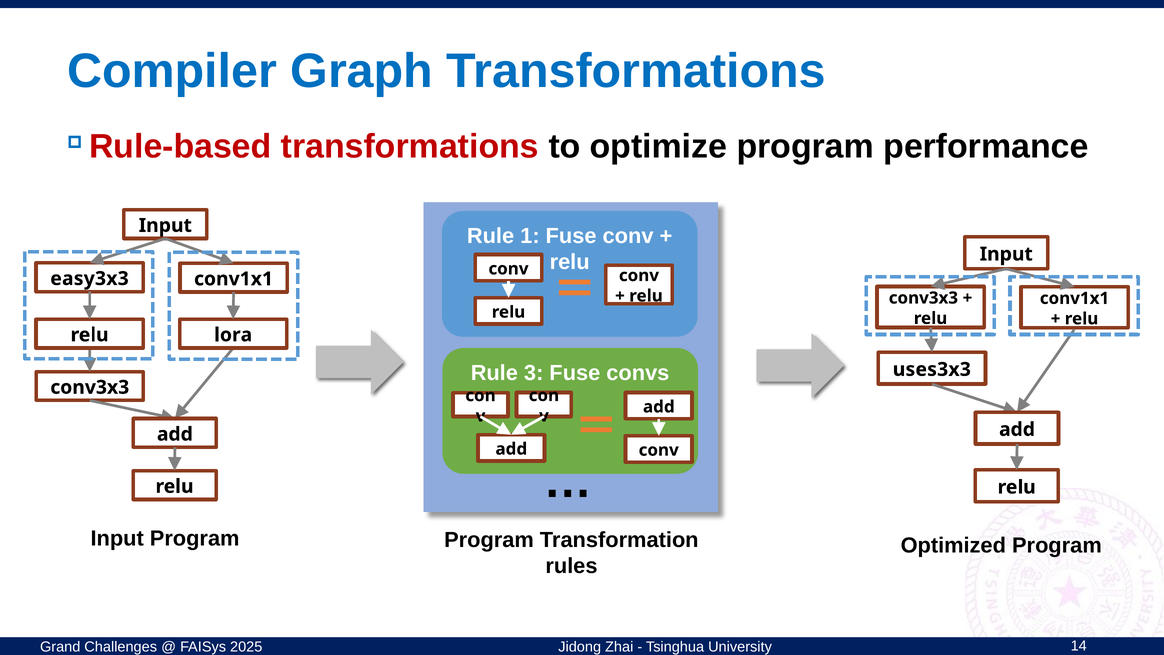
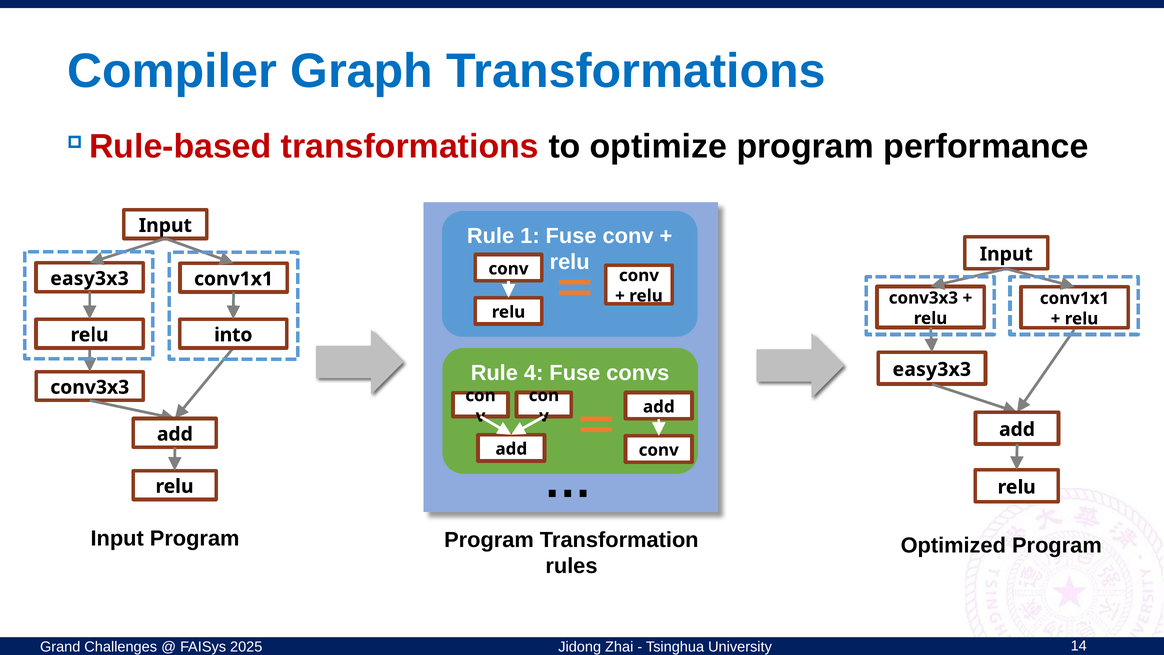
lora: lora -> into
3: 3 -> 4
uses3x3 at (932, 369): uses3x3 -> easy3x3
